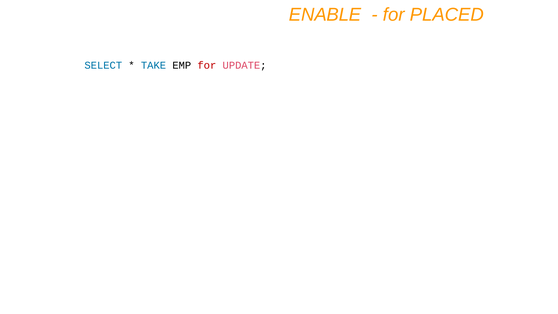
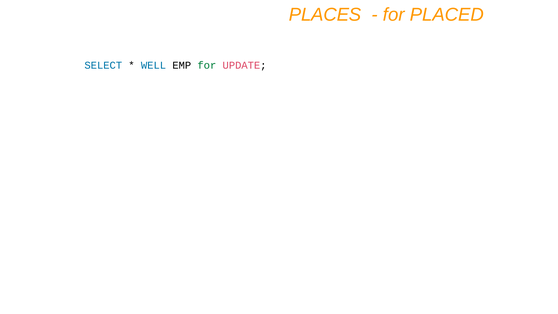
ENABLE: ENABLE -> PLACES
TAKE: TAKE -> WELL
for at (207, 65) colour: red -> green
